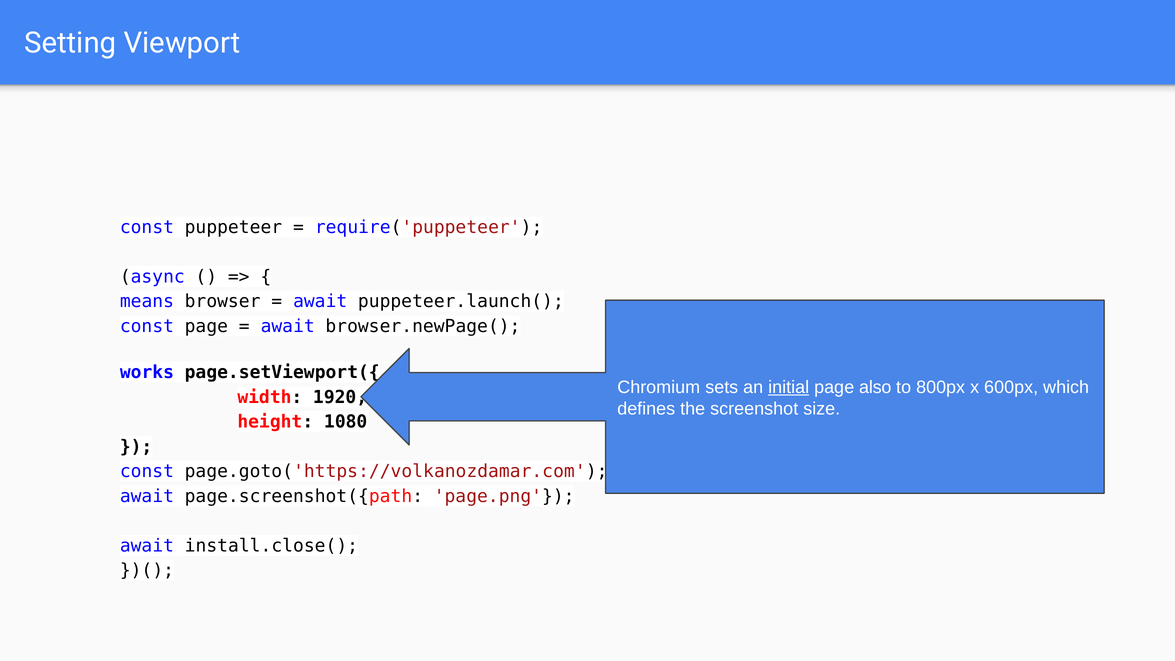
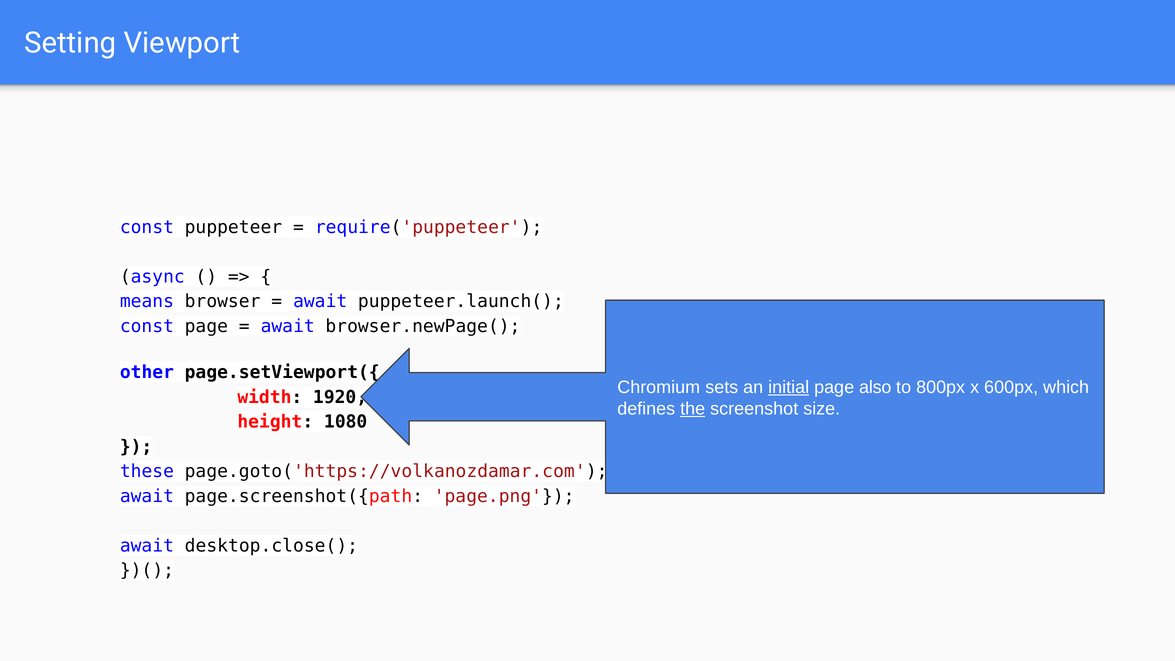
works: works -> other
the underline: none -> present
const at (147, 471): const -> these
install.close(: install.close( -> desktop.close(
